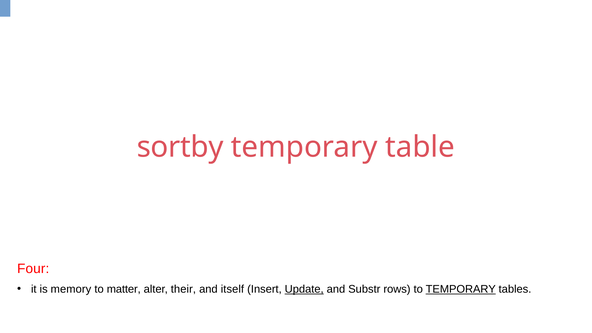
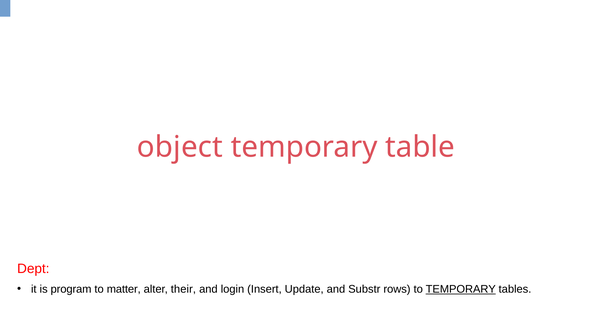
sortby: sortby -> object
Four: Four -> Dept
memory: memory -> program
itself: itself -> login
Update underline: present -> none
